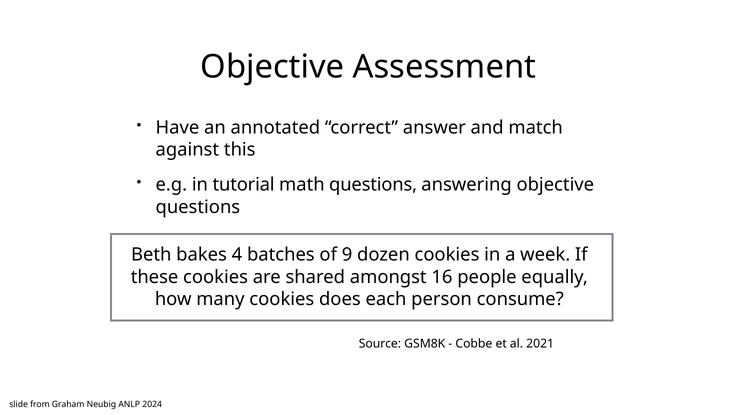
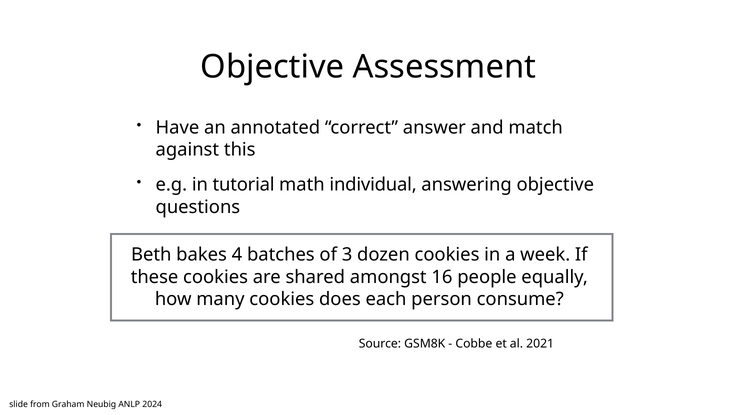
math questions: questions -> individual
9: 9 -> 3
